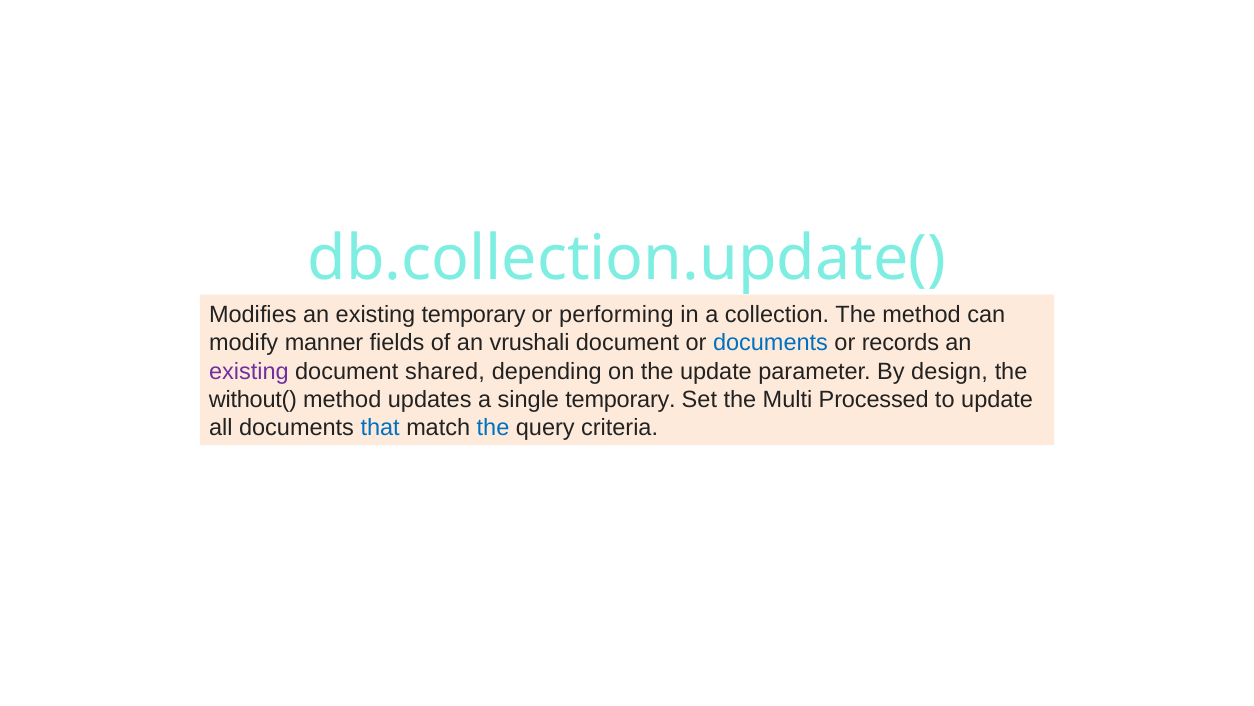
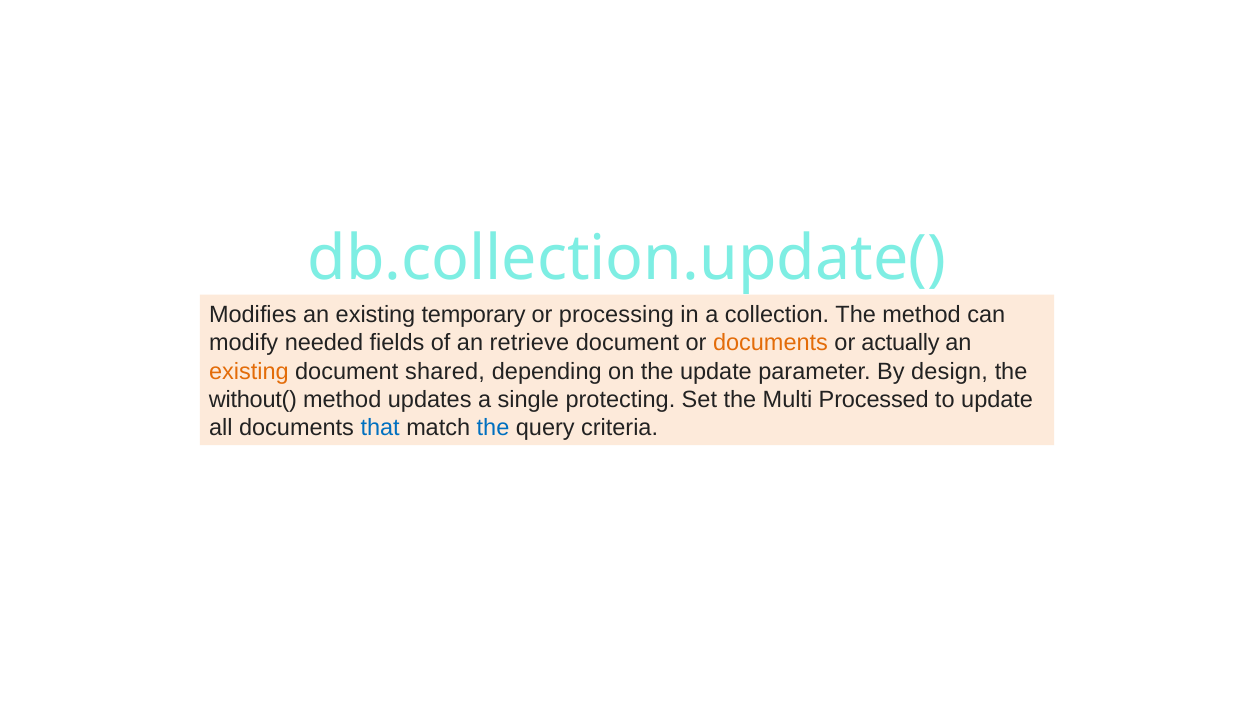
performing: performing -> processing
manner: manner -> needed
vrushali: vrushali -> retrieve
documents at (770, 343) colour: blue -> orange
records: records -> actually
existing at (249, 371) colour: purple -> orange
single temporary: temporary -> protecting
